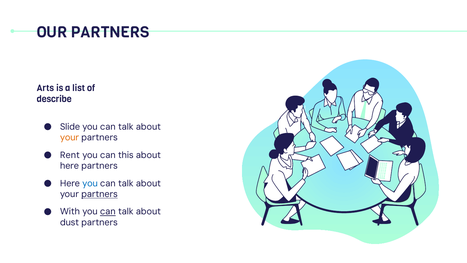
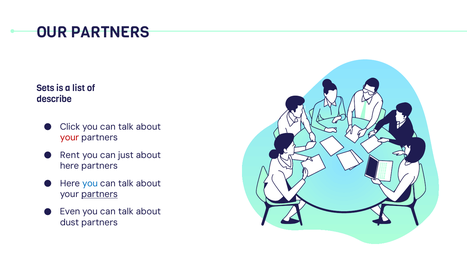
Arts: Arts -> Sets
Slide: Slide -> Click
your at (70, 137) colour: orange -> red
this: this -> just
With: With -> Even
can at (108, 211) underline: present -> none
